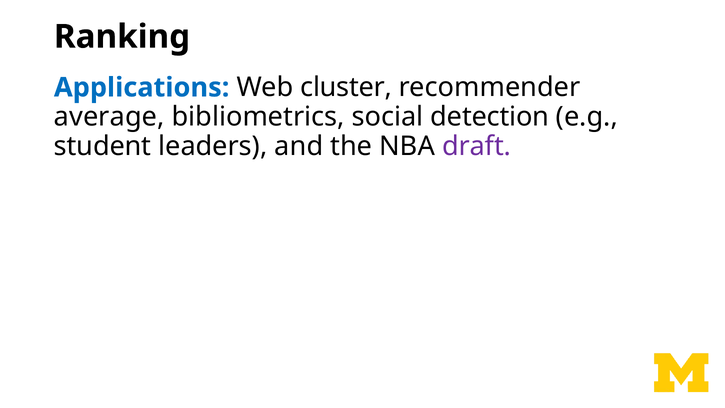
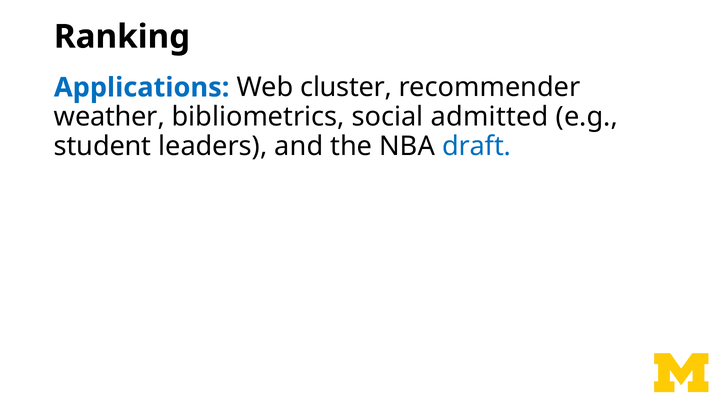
average: average -> weather
detection: detection -> admitted
draft colour: purple -> blue
